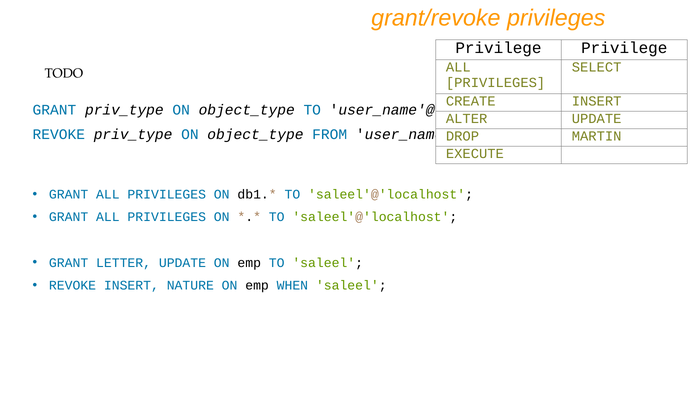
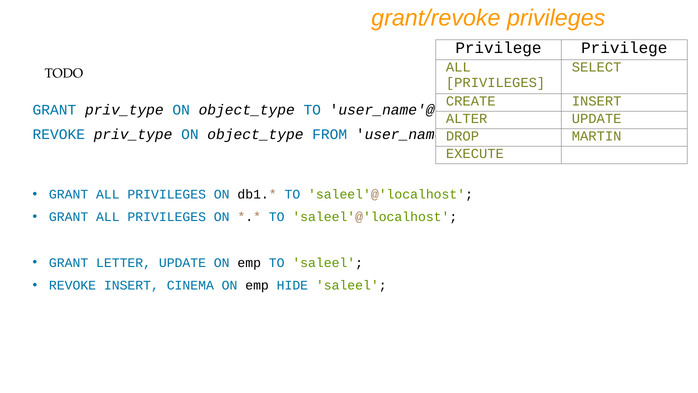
NATURE: NATURE -> CINEMA
WHEN: WHEN -> HIDE
